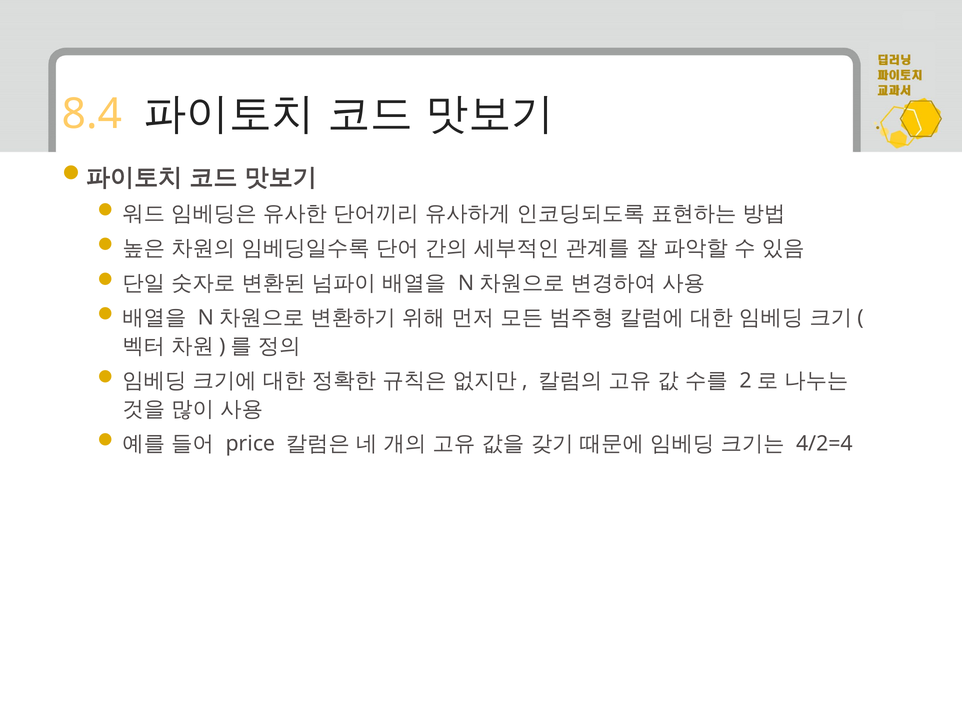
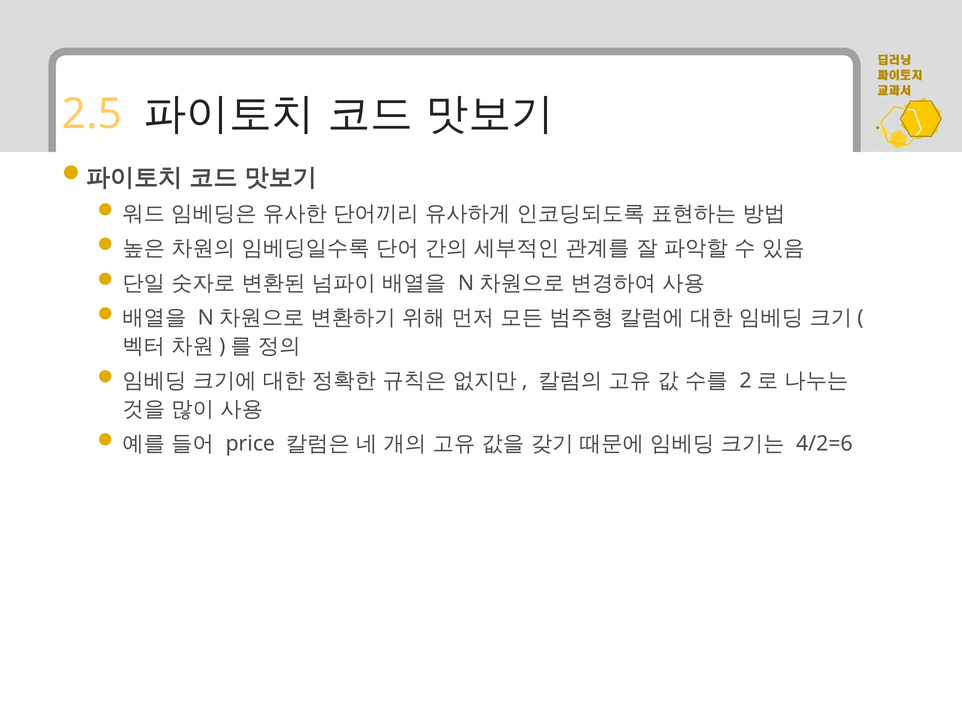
8.4: 8.4 -> 2.5
4/2=4: 4/2=4 -> 4/2=6
